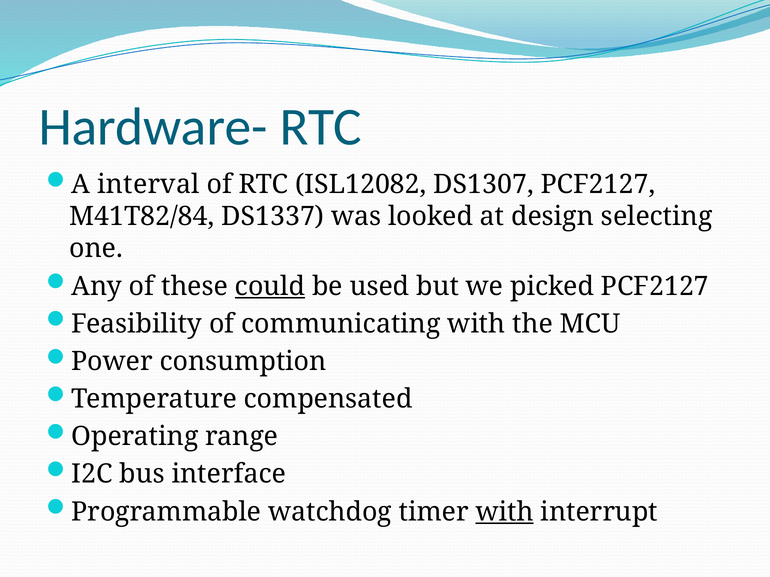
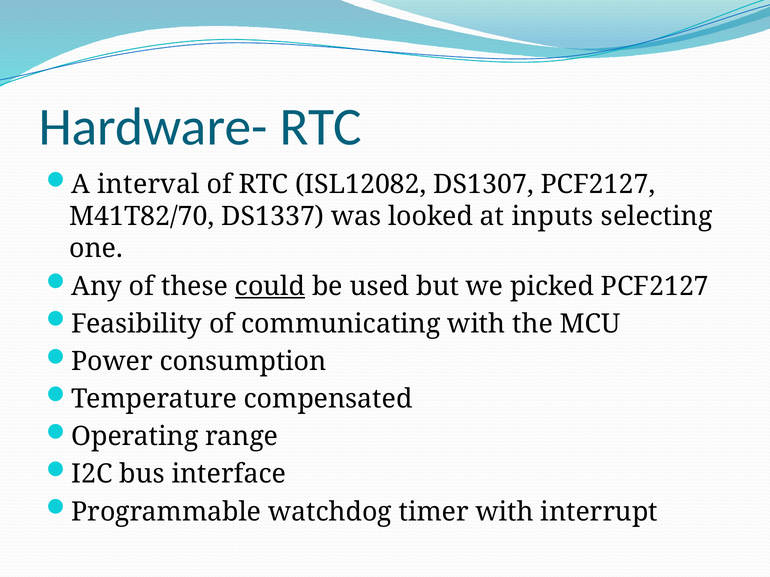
M41T82/84: M41T82/84 -> M41T82/70
design: design -> inputs
with at (505, 512) underline: present -> none
